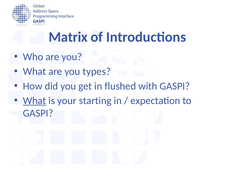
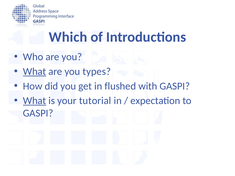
Matrix: Matrix -> Which
What at (35, 72) underline: none -> present
starting: starting -> tutorial
